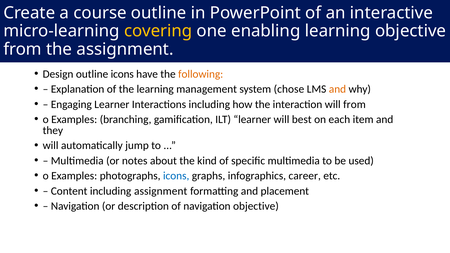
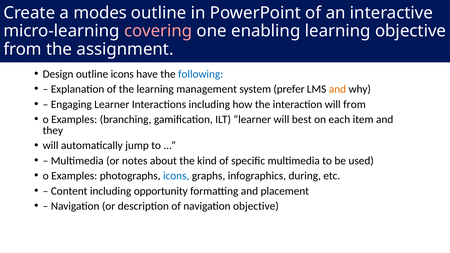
course: course -> modes
covering colour: yellow -> pink
following colour: orange -> blue
chose: chose -> prefer
career: career -> during
including assignment: assignment -> opportunity
